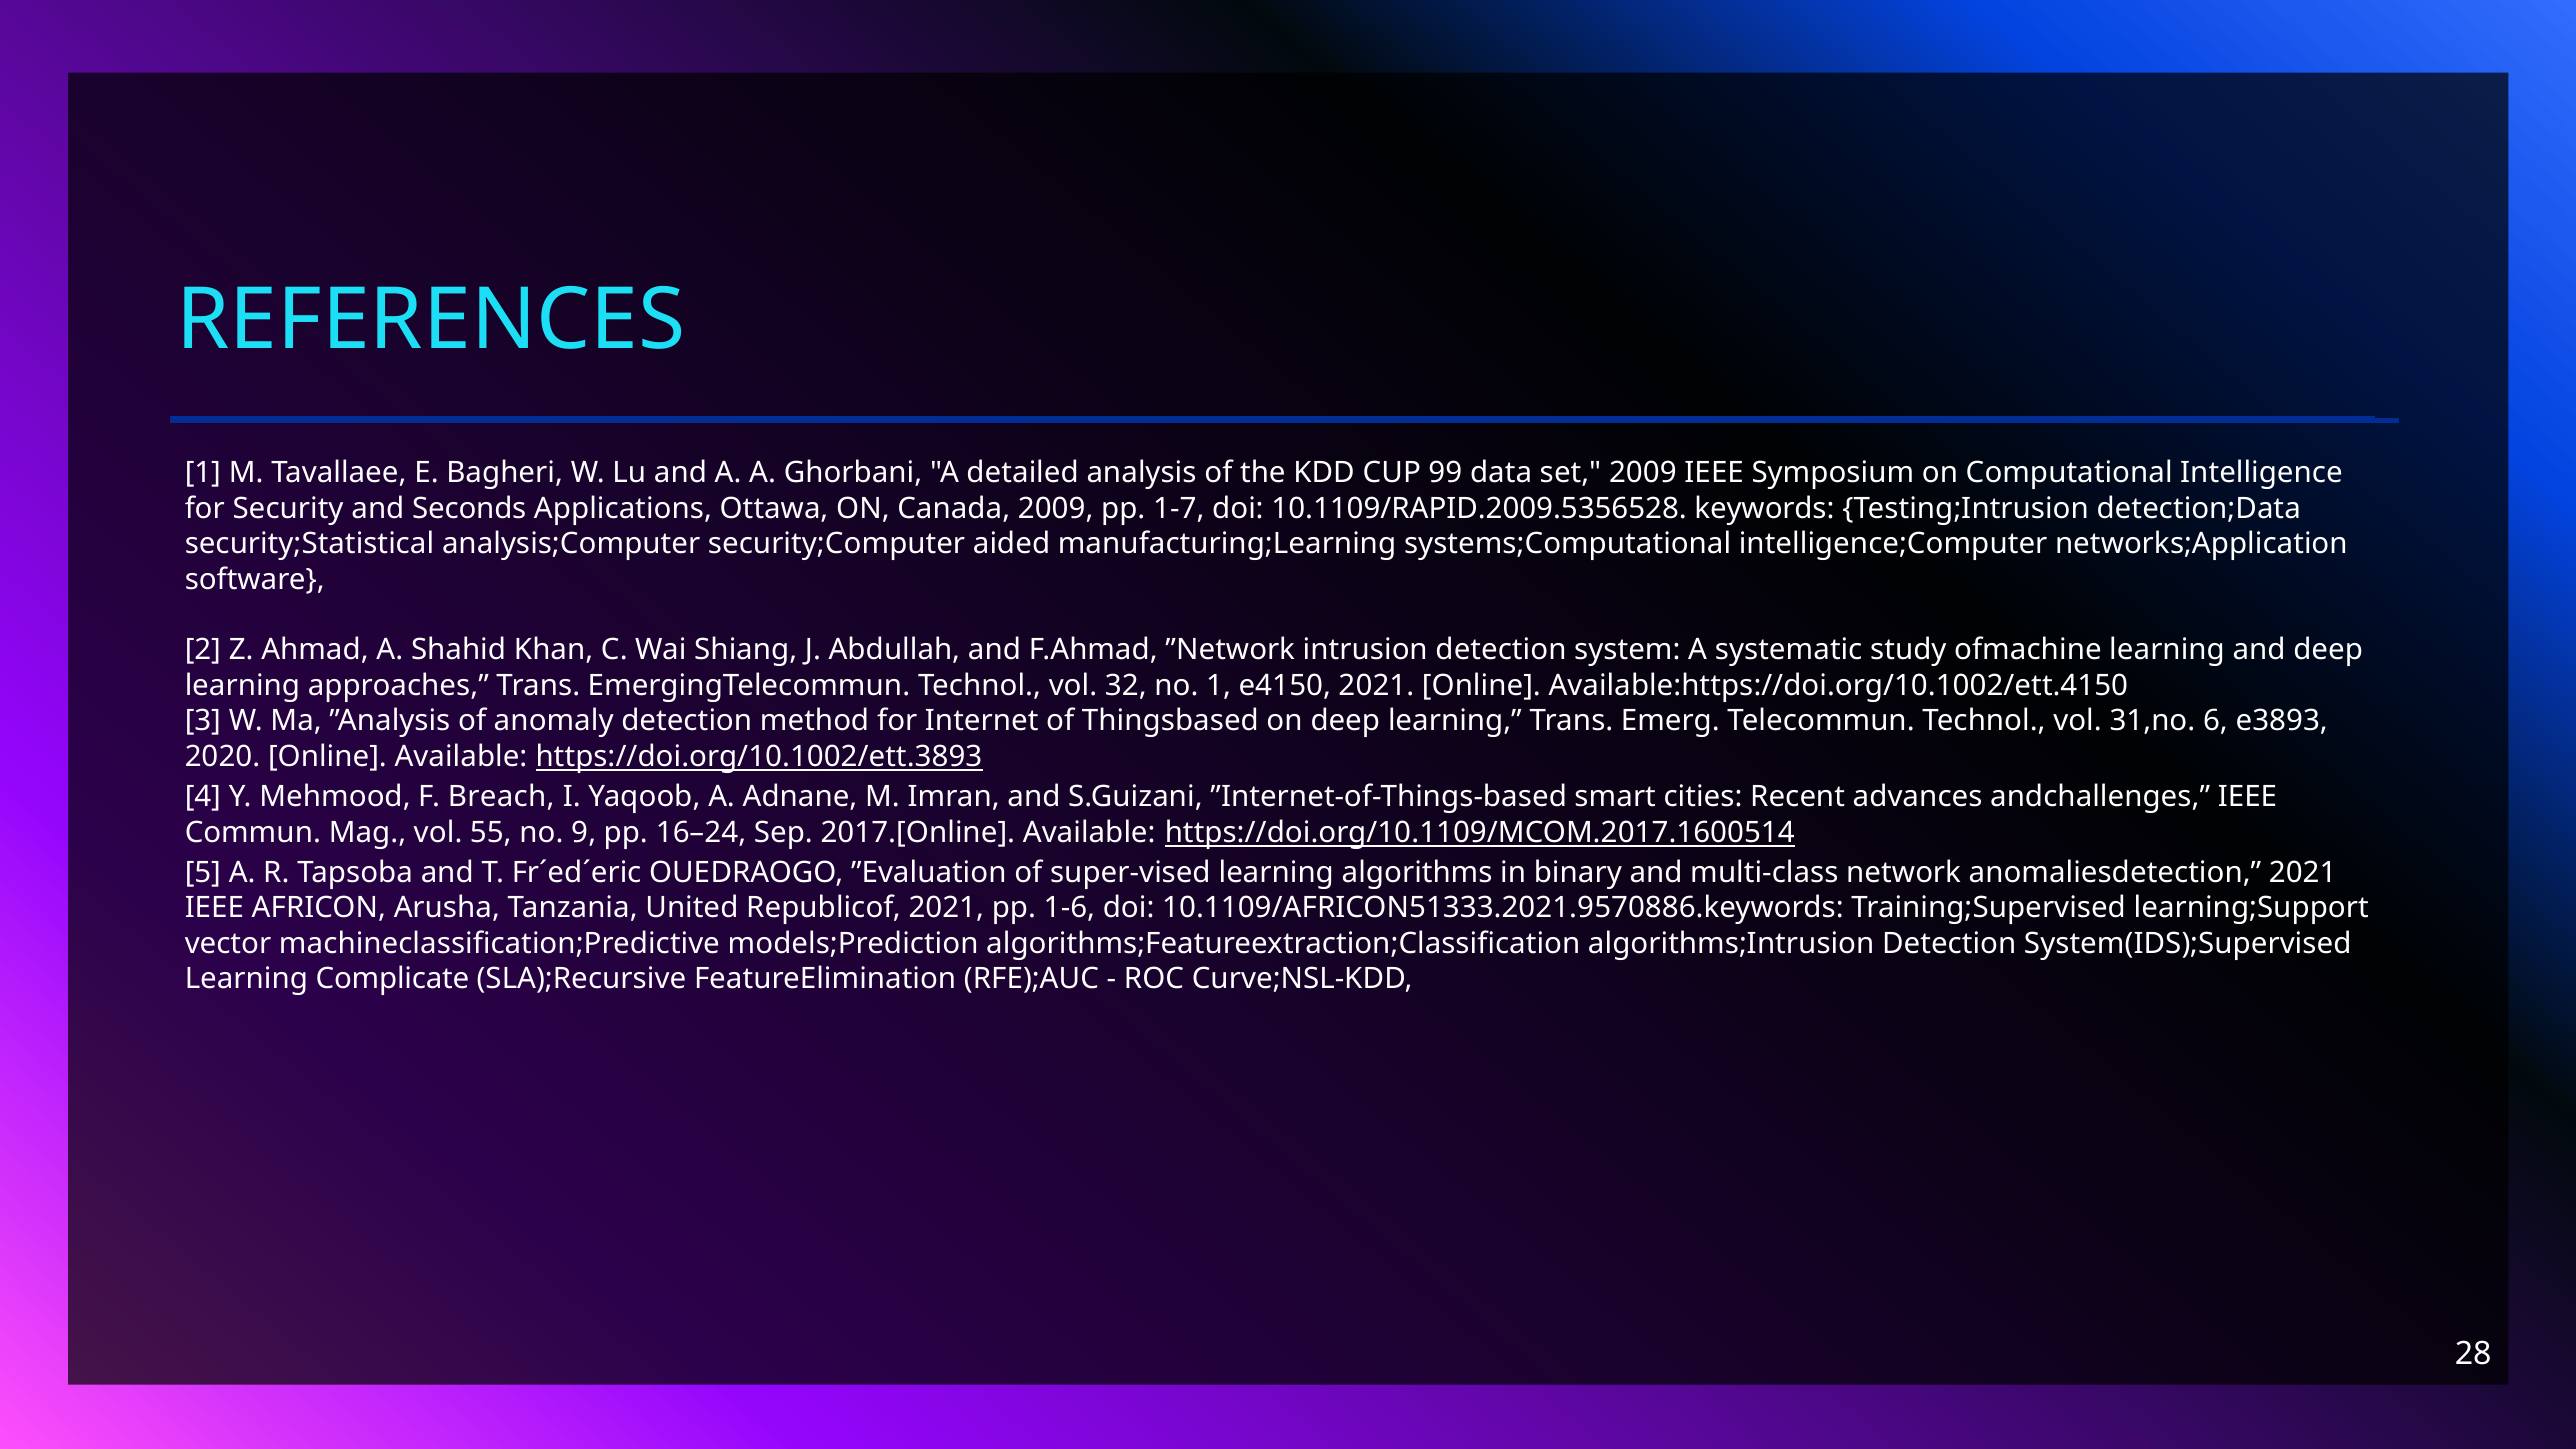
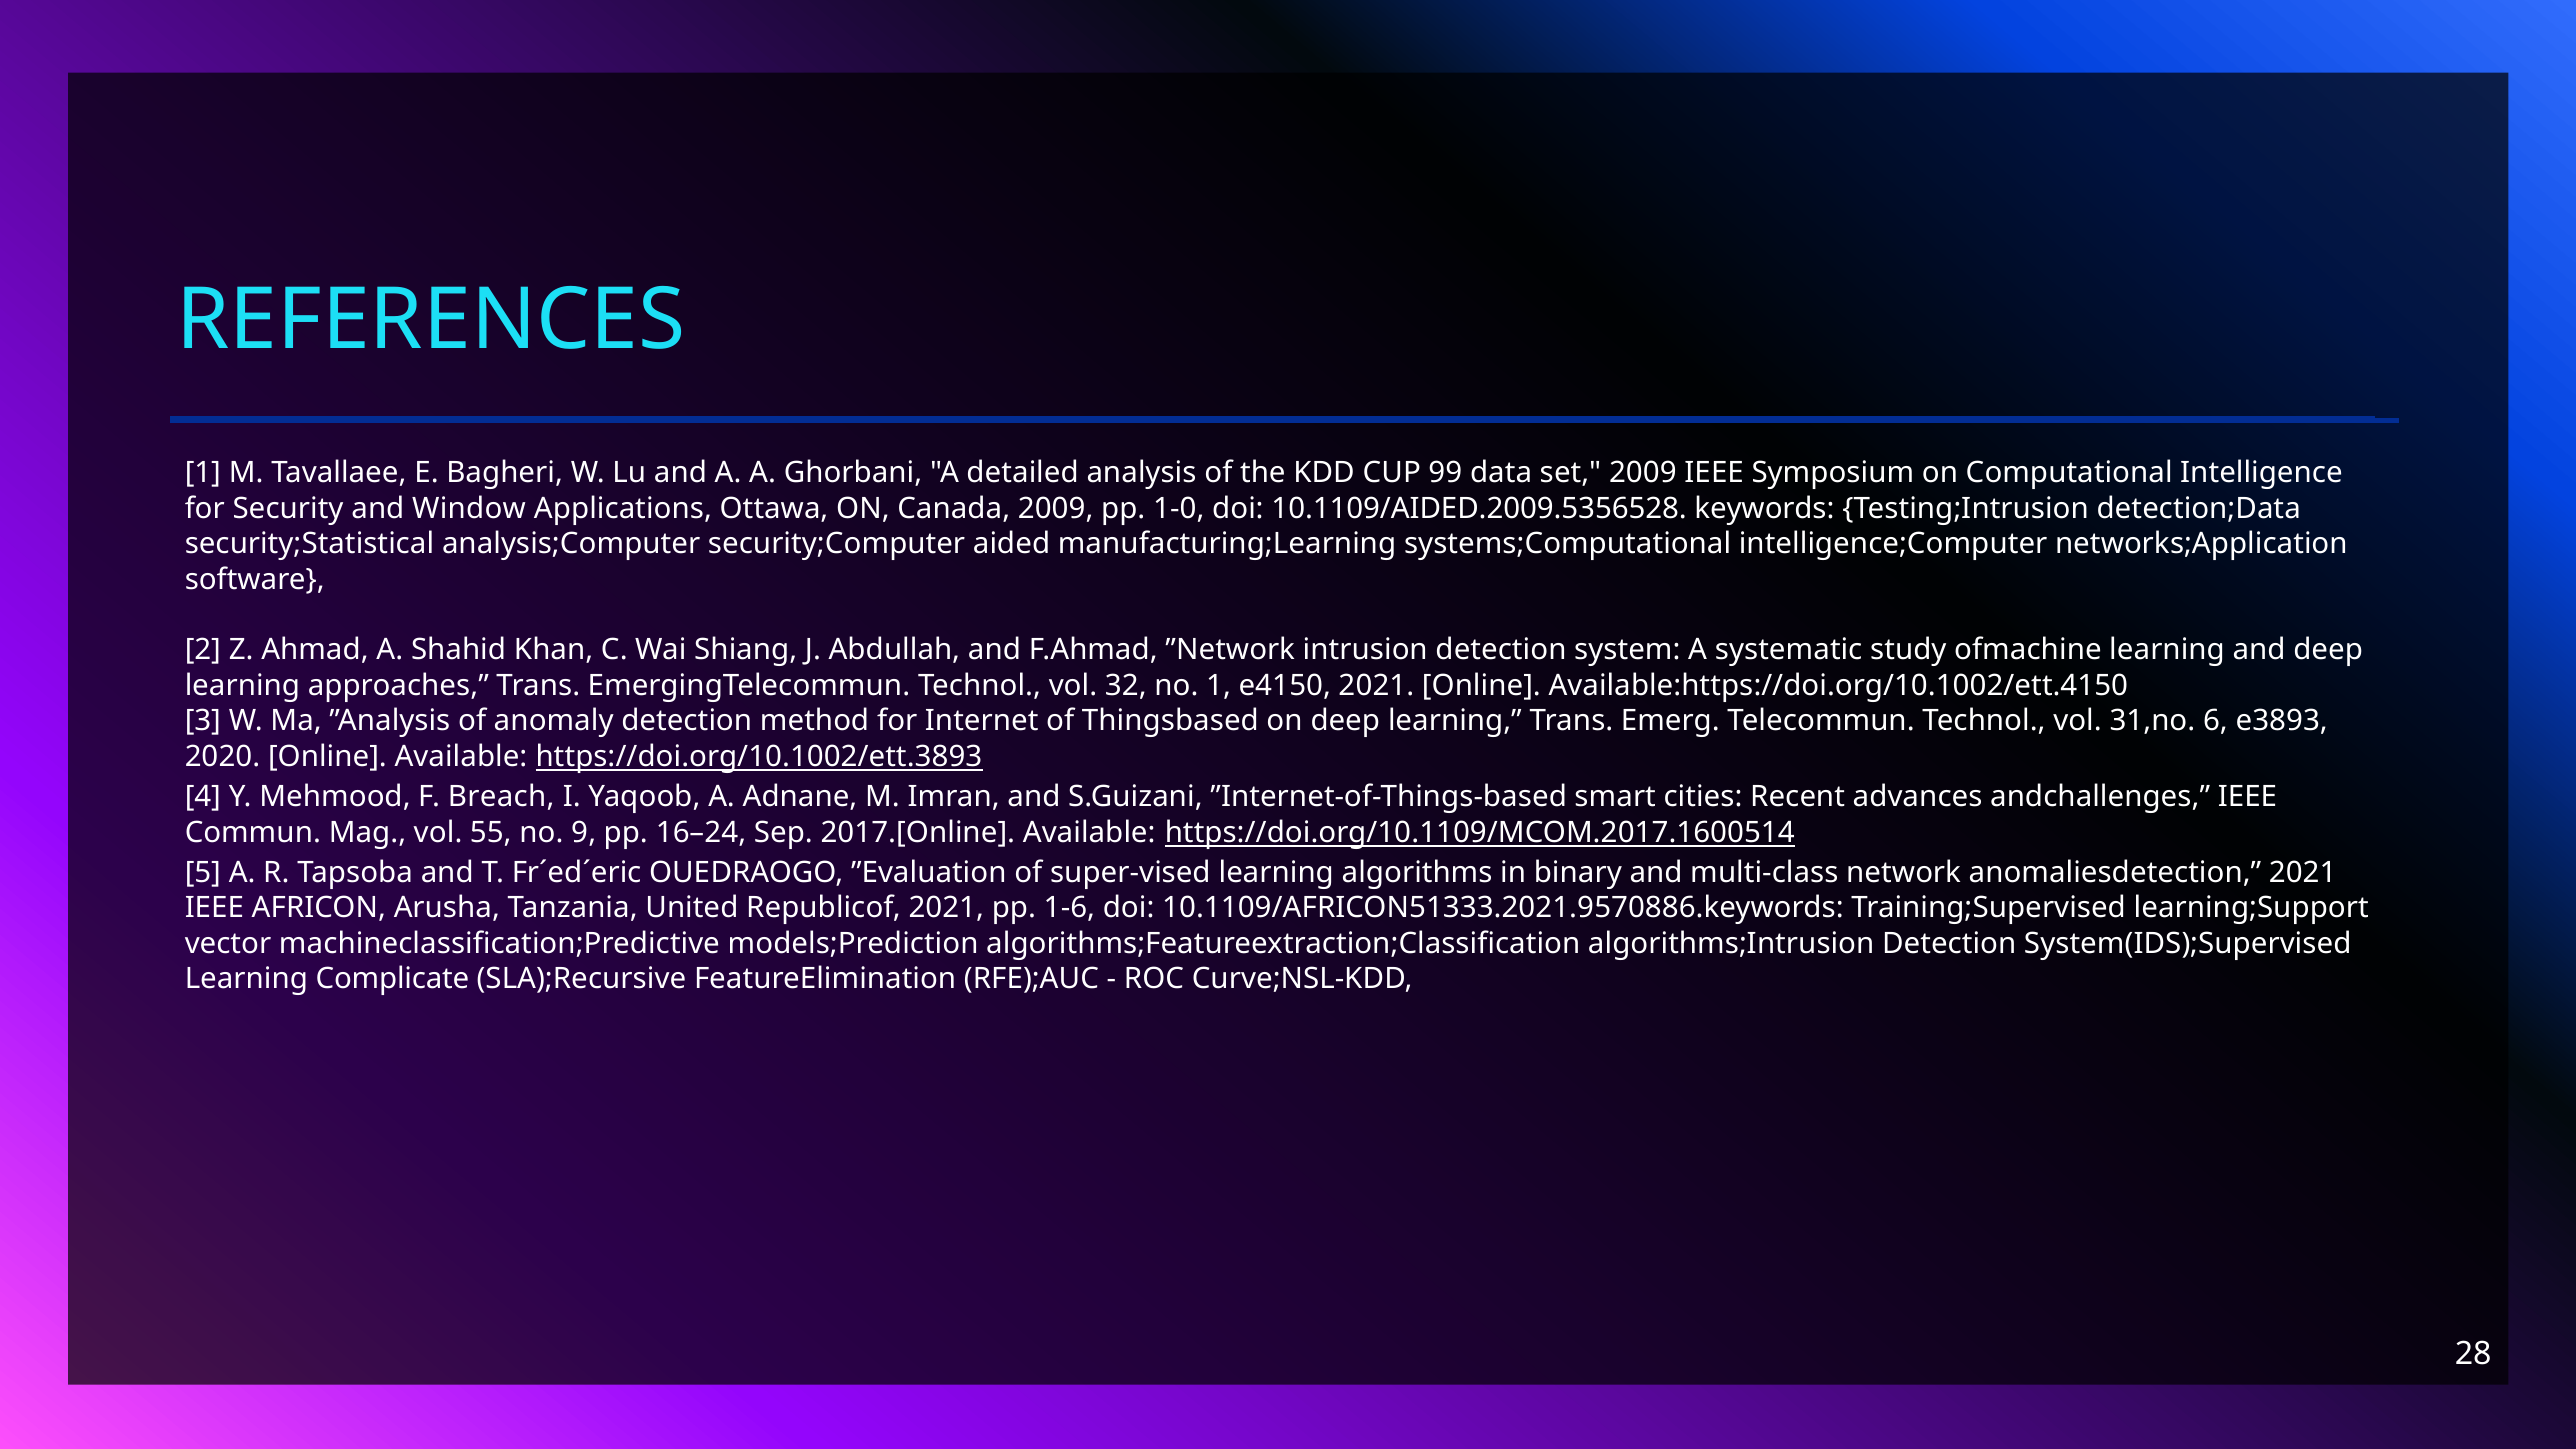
Seconds: Seconds -> Window
1-7: 1-7 -> 1-0
10.1109/RAPID.2009.5356528: 10.1109/RAPID.2009.5356528 -> 10.1109/AIDED.2009.5356528
